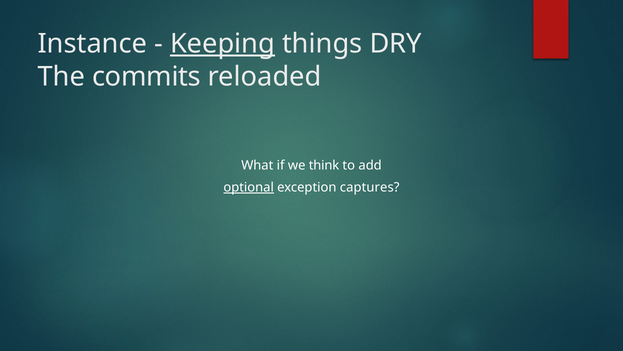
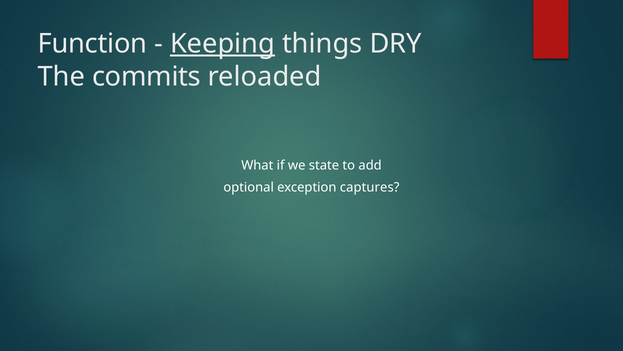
Instance: Instance -> Function
think: think -> state
optional underline: present -> none
